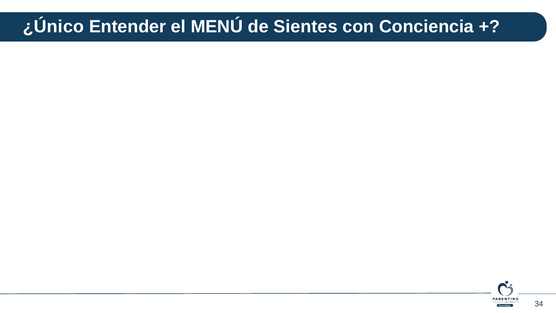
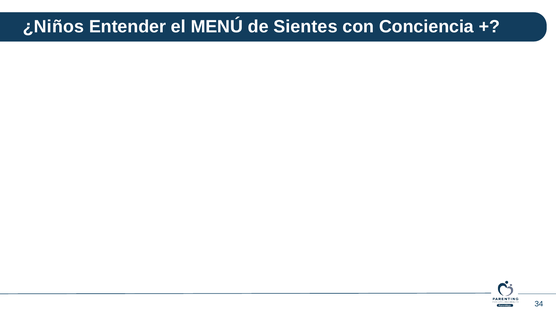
¿Único: ¿Único -> ¿Niños
